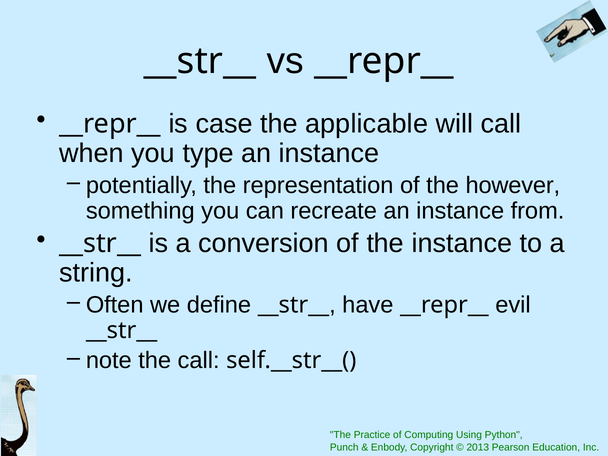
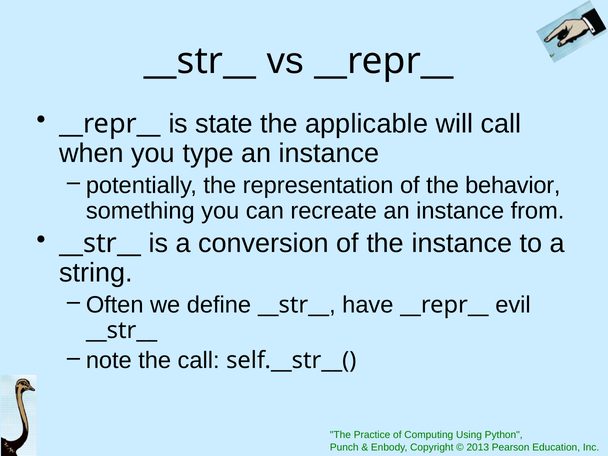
case: case -> state
however: however -> behavior
